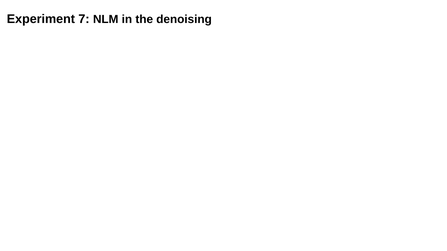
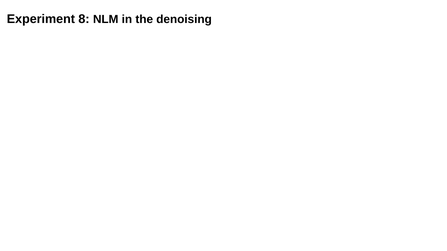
7: 7 -> 8
